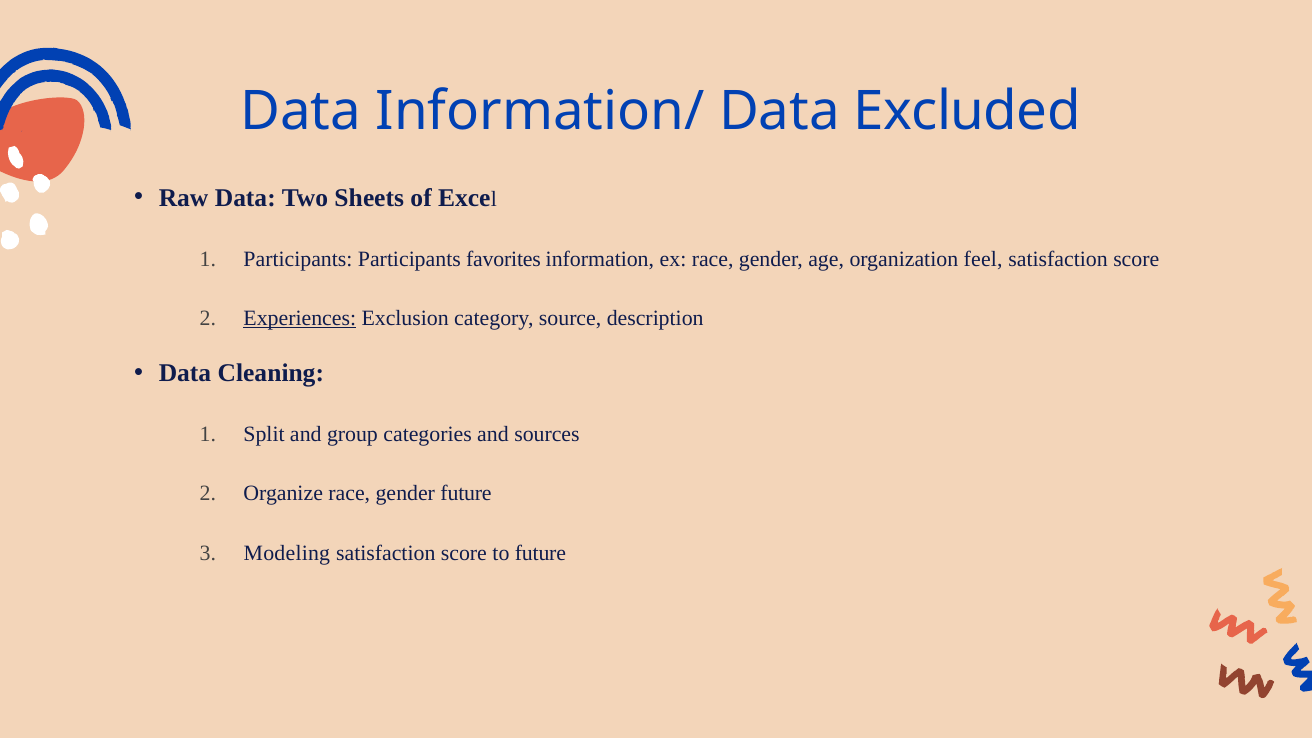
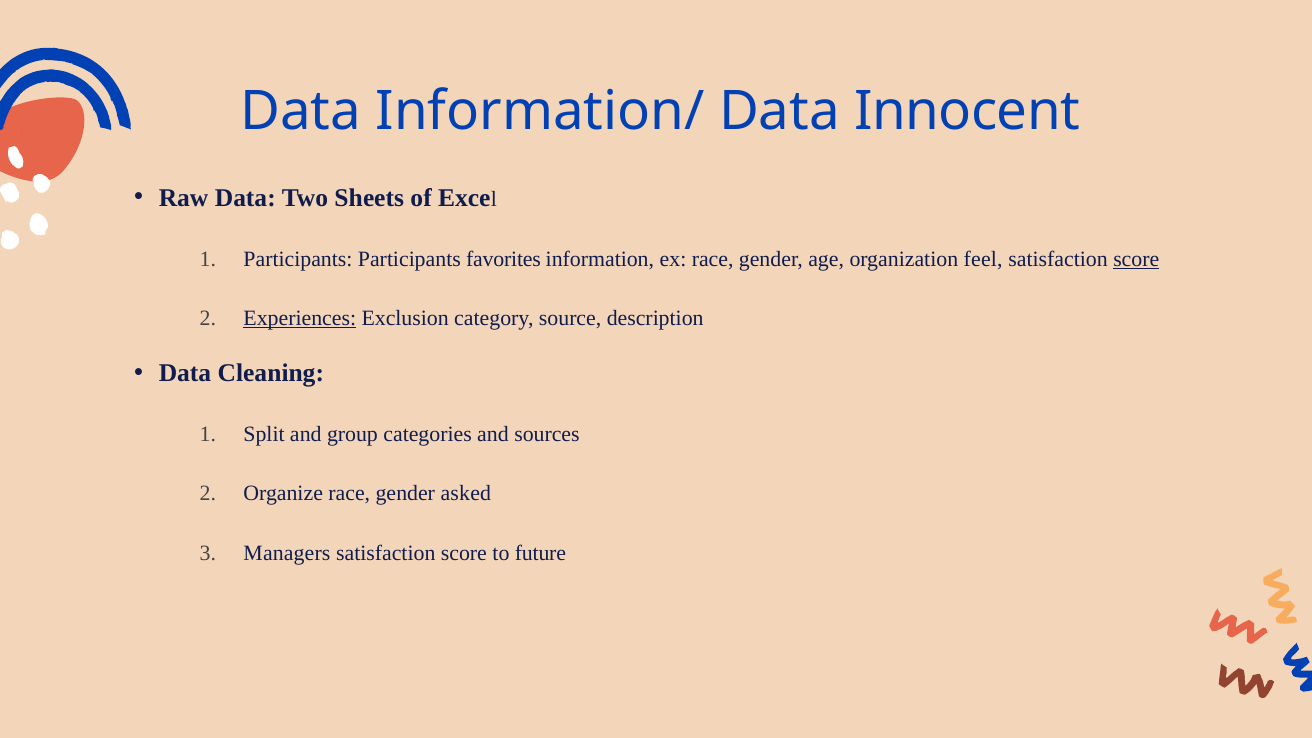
Excluded: Excluded -> Innocent
score at (1136, 259) underline: none -> present
gender future: future -> asked
Modeling: Modeling -> Managers
